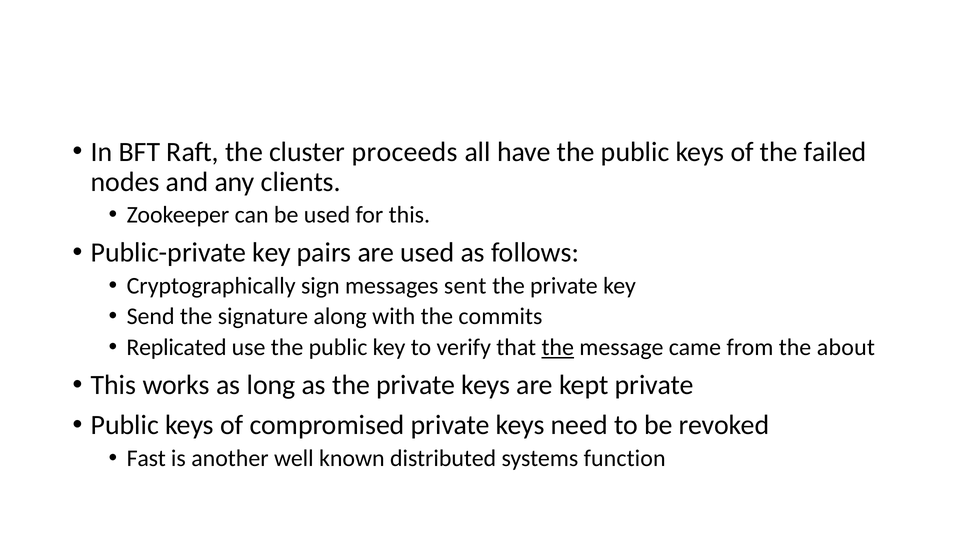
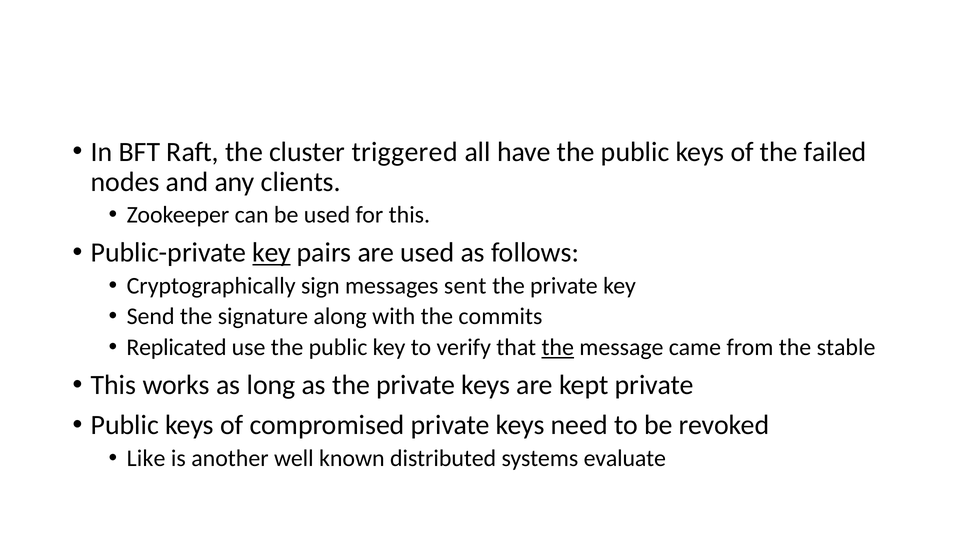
proceeds: proceeds -> triggered
key at (272, 253) underline: none -> present
about: about -> stable
Fast: Fast -> Like
function: function -> evaluate
